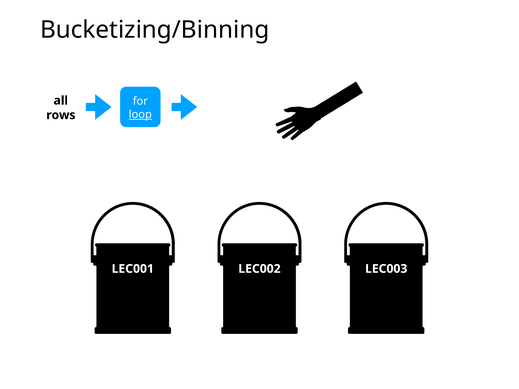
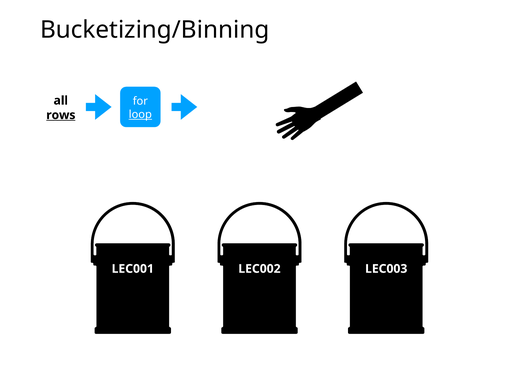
rows underline: none -> present
